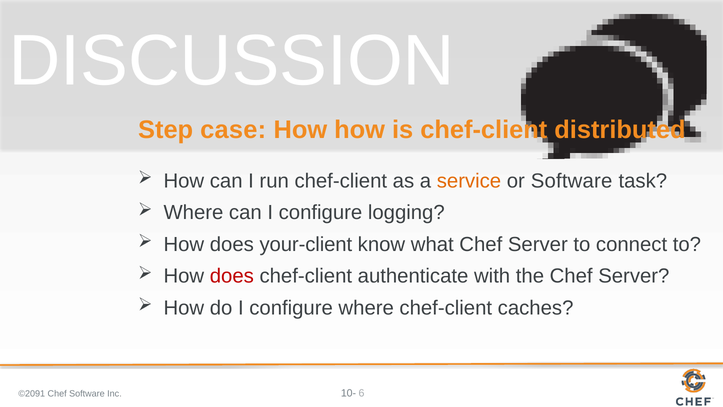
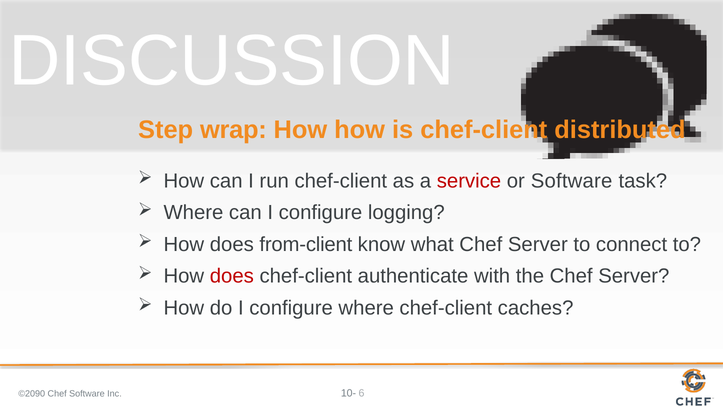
case: case -> wrap
service colour: orange -> red
your-client: your-client -> from-client
©2091: ©2091 -> ©2090
